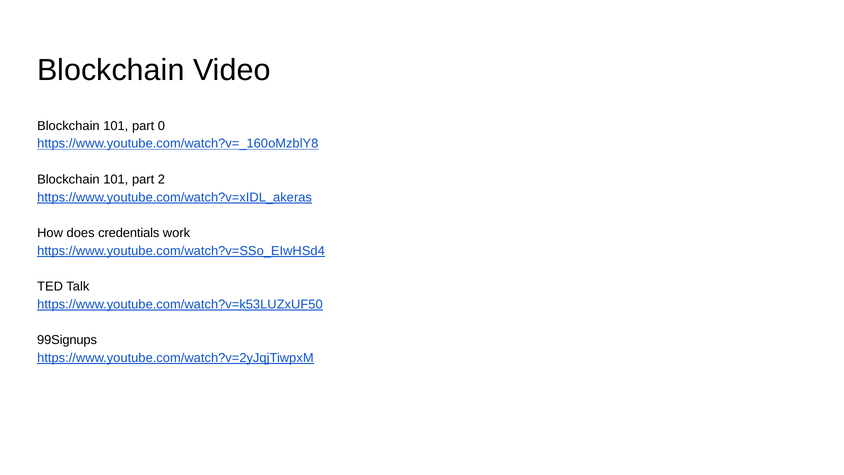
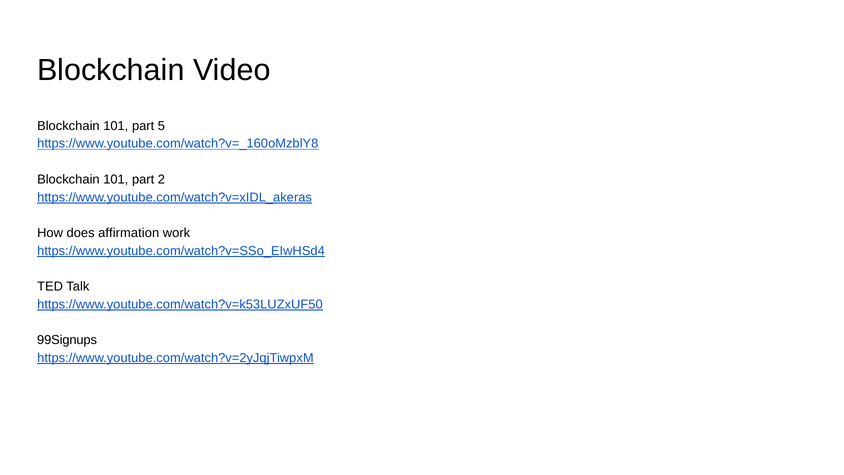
0: 0 -> 5
credentials: credentials -> affirmation
